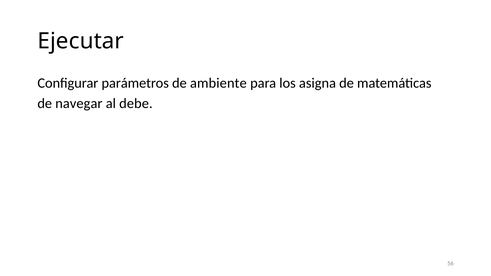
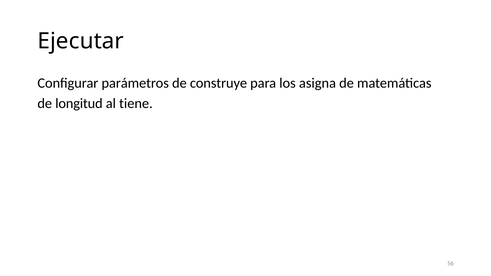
ambiente: ambiente -> construye
navegar: navegar -> longitud
debe: debe -> tiene
